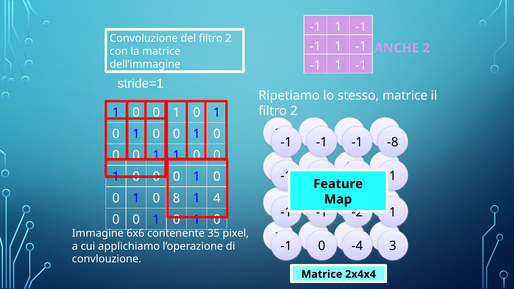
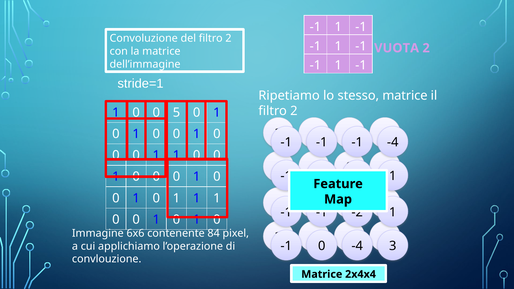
ANCHE: ANCHE -> VUOTA
1 at (176, 113): 1 -> 5
-1 -8: -8 -> -4
8 at (176, 198): 8 -> 1
4 at (217, 198): 4 -> 1
35: 35 -> 84
